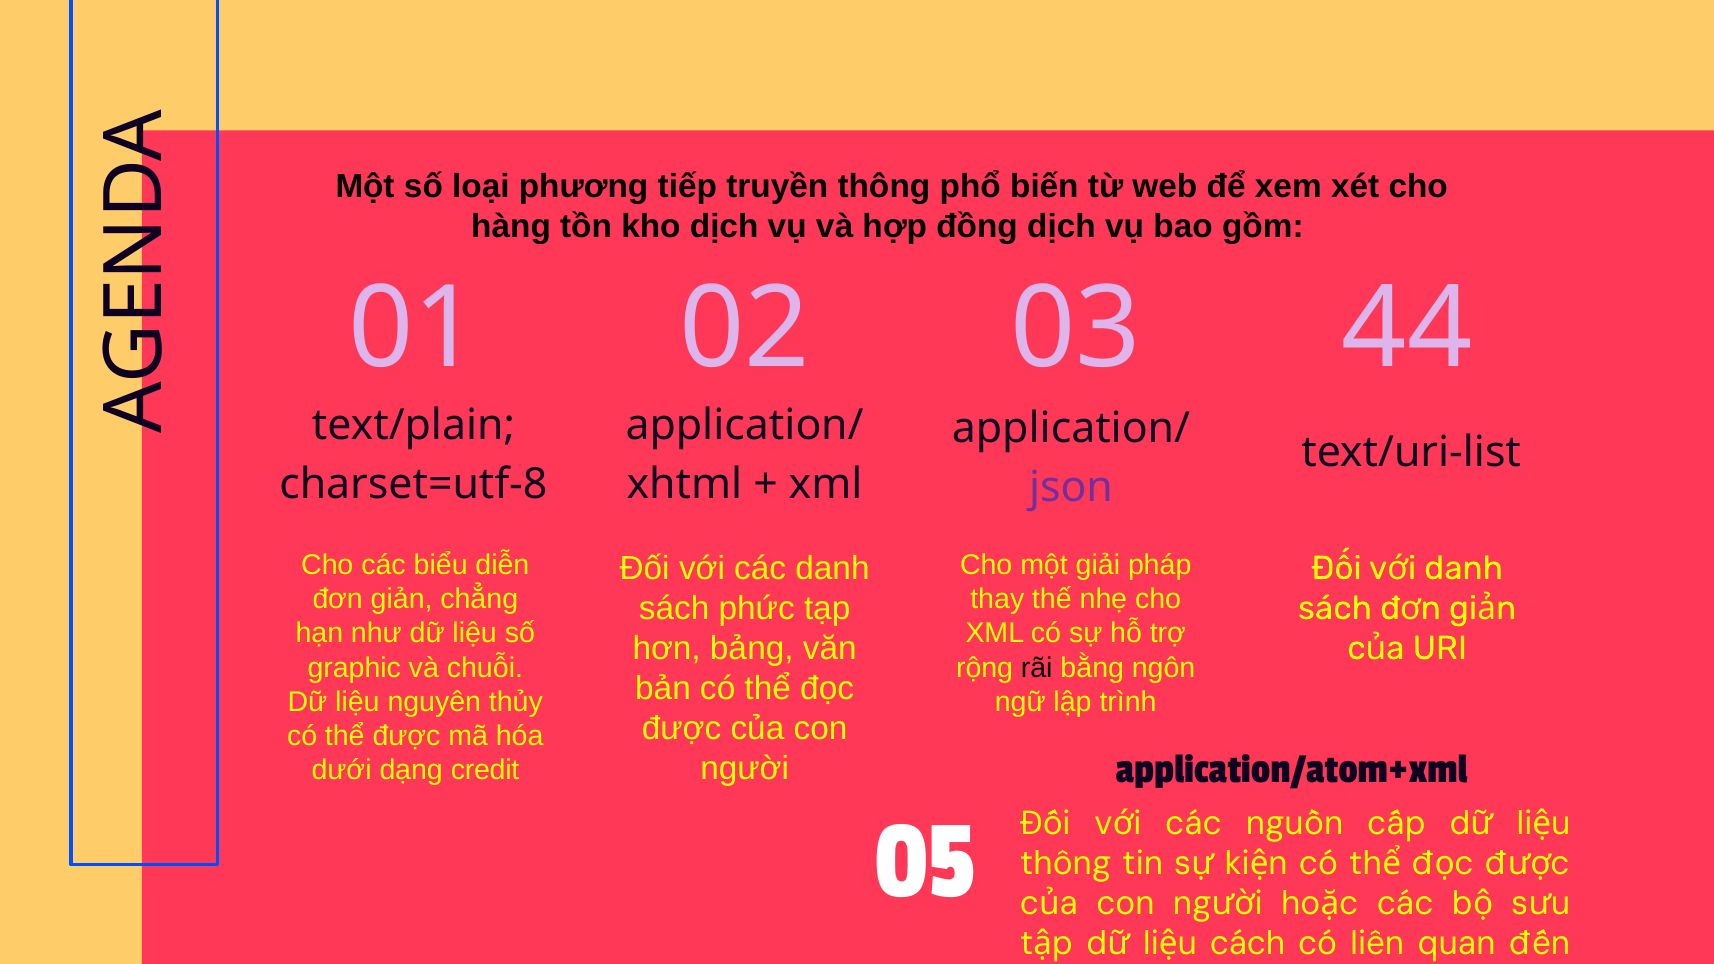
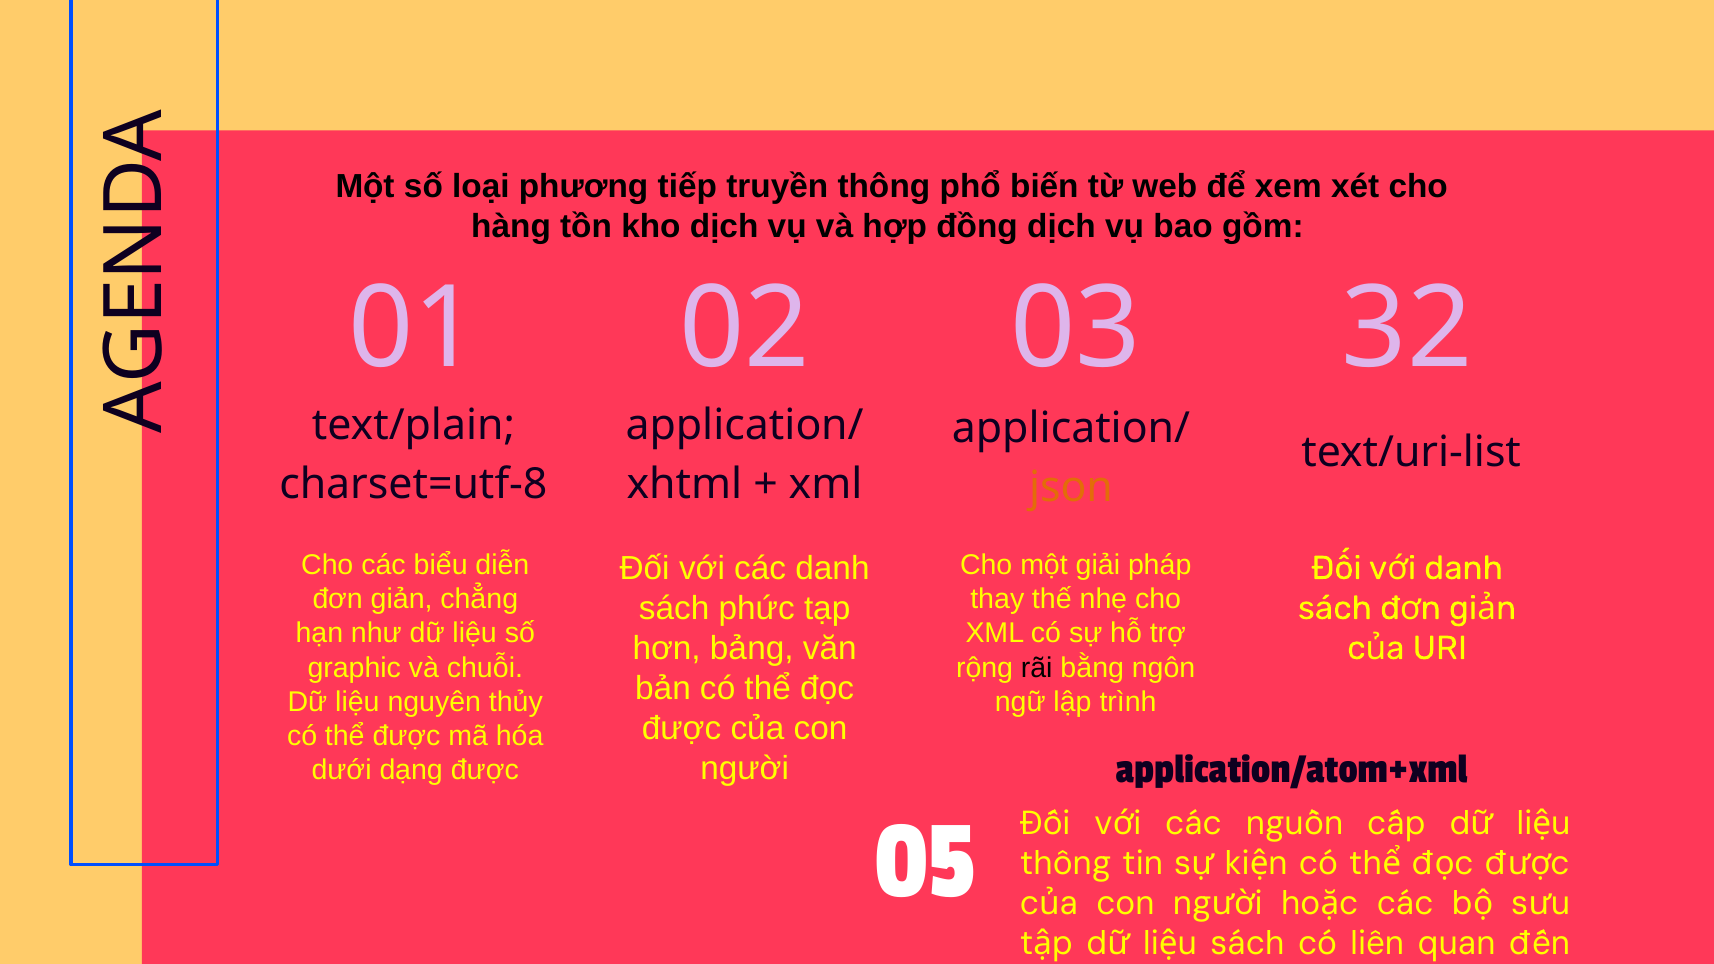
44: 44 -> 32
json colour: purple -> orange
dạng credit: credit -> được
cách at (1248, 944): cách -> sách
